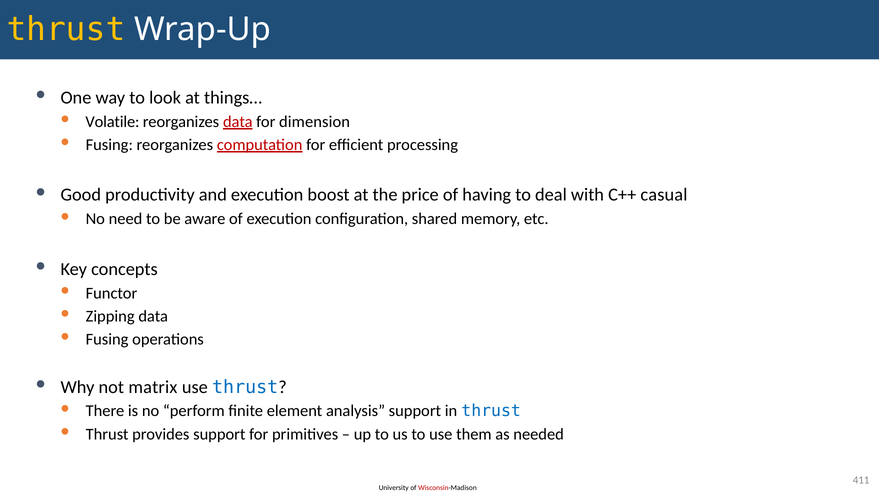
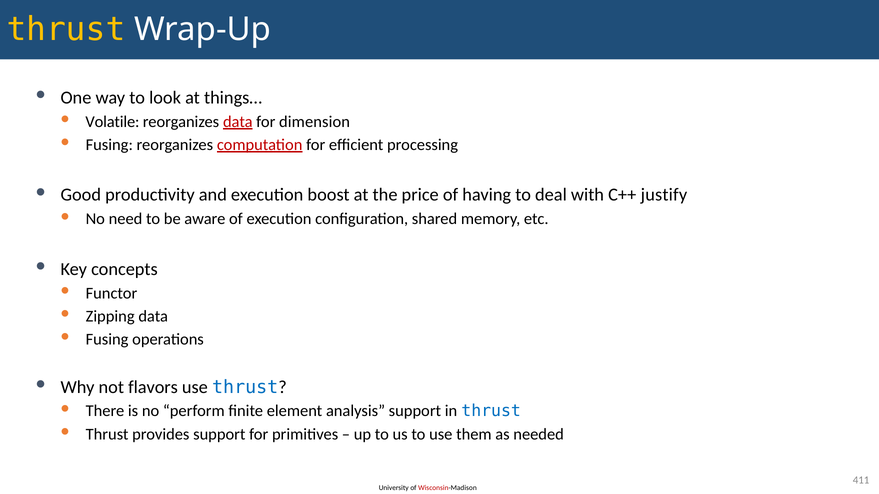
casual: casual -> justify
matrix: matrix -> flavors
